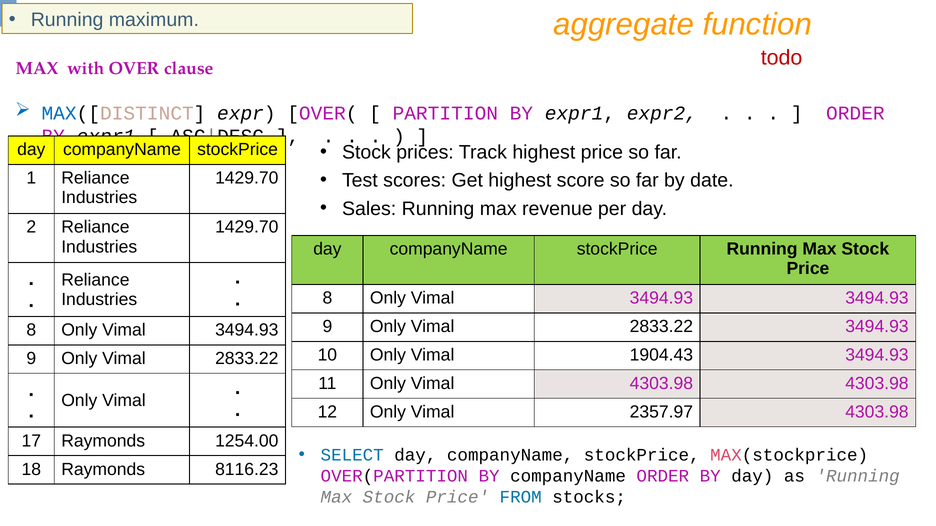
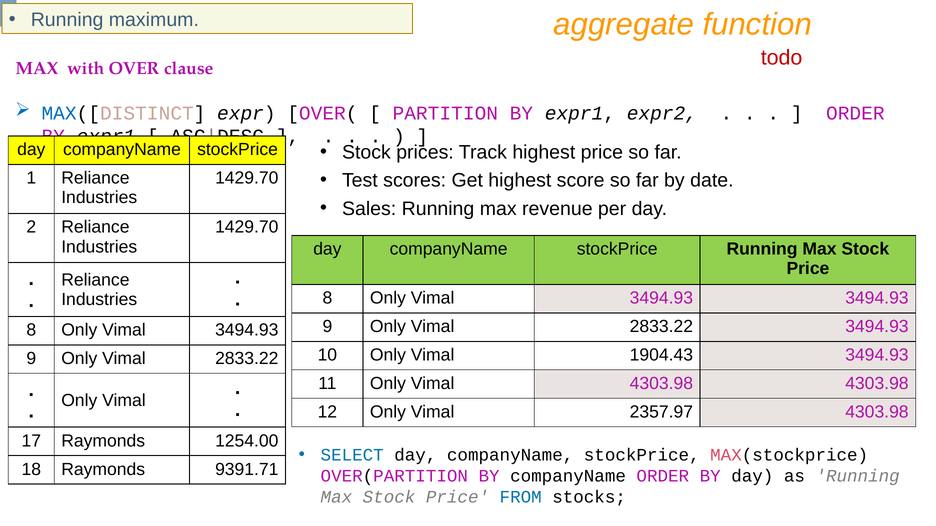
8116.23: 8116.23 -> 9391.71
